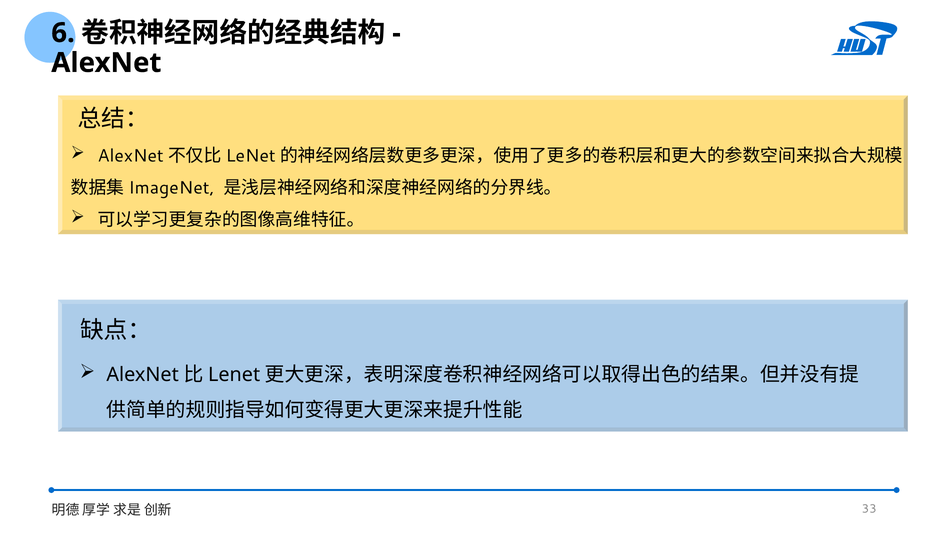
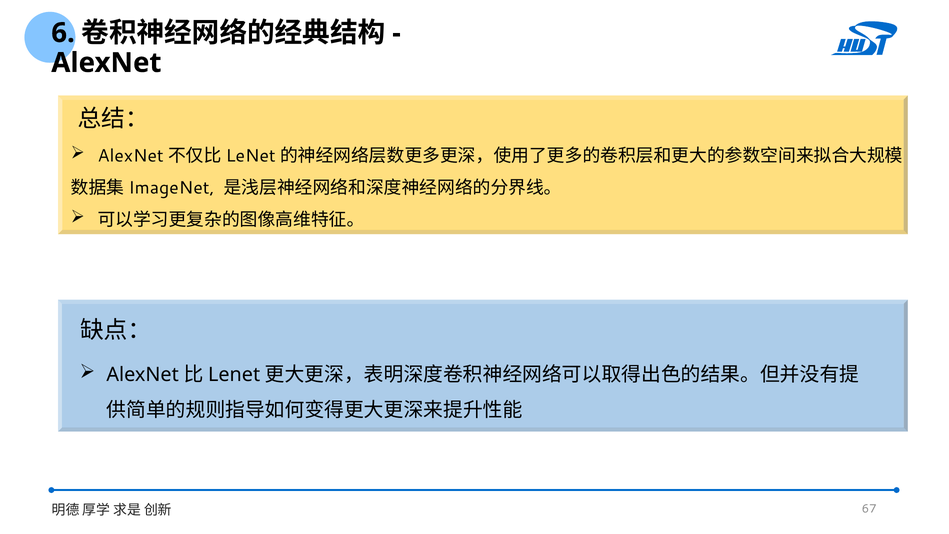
33: 33 -> 67
